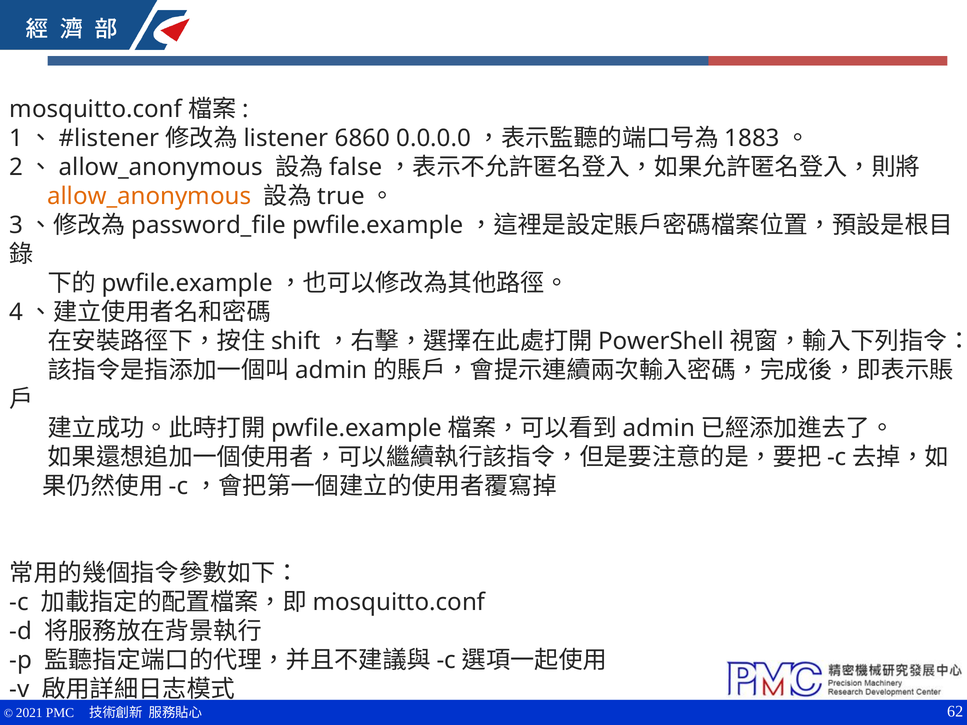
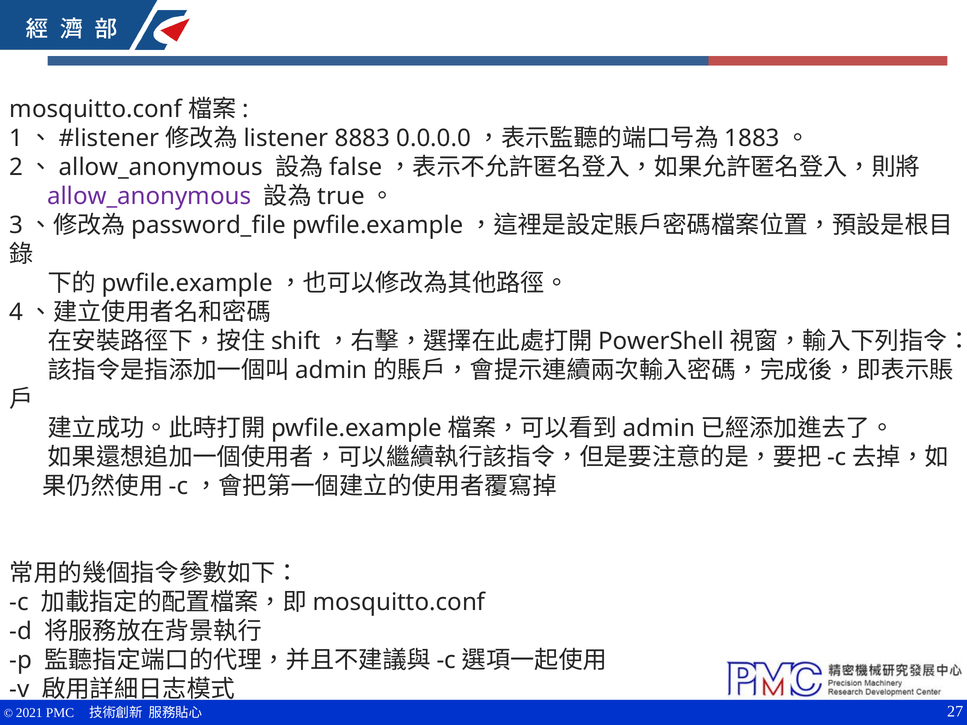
6860: 6860 -> 8883
allow_anonymous colour: orange -> purple
62: 62 -> 27
